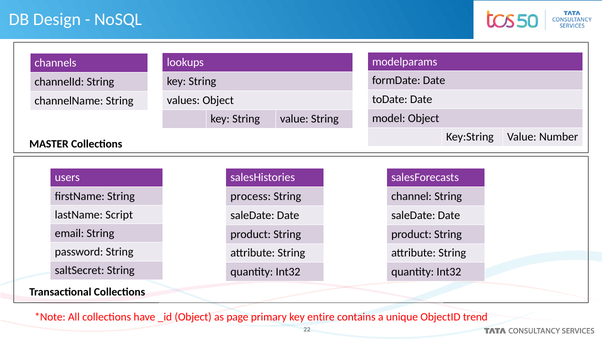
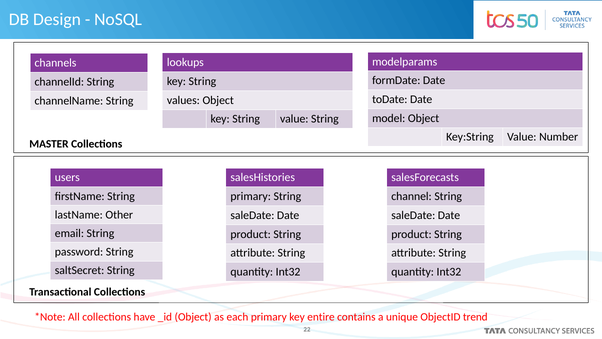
process at (251, 196): process -> primary
Script: Script -> Other
page: page -> each
